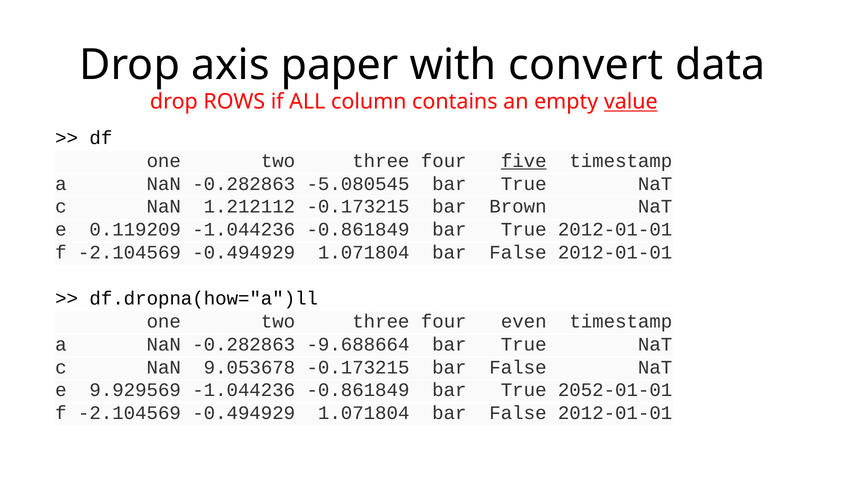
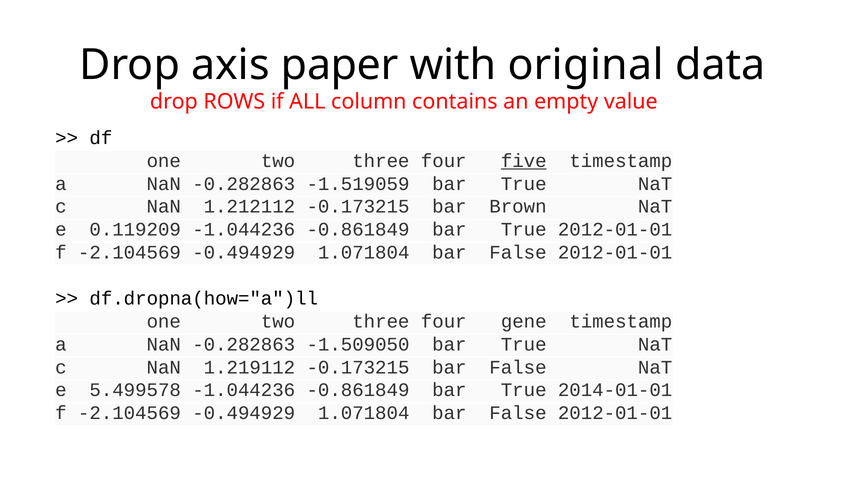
convert: convert -> original
value underline: present -> none
-5.080545: -5.080545 -> -1.519059
even: even -> gene
-9.688664: -9.688664 -> -1.509050
9.053678: 9.053678 -> 1.219112
9.929569: 9.929569 -> 5.499578
2052-01-01: 2052-01-01 -> 2014-01-01
